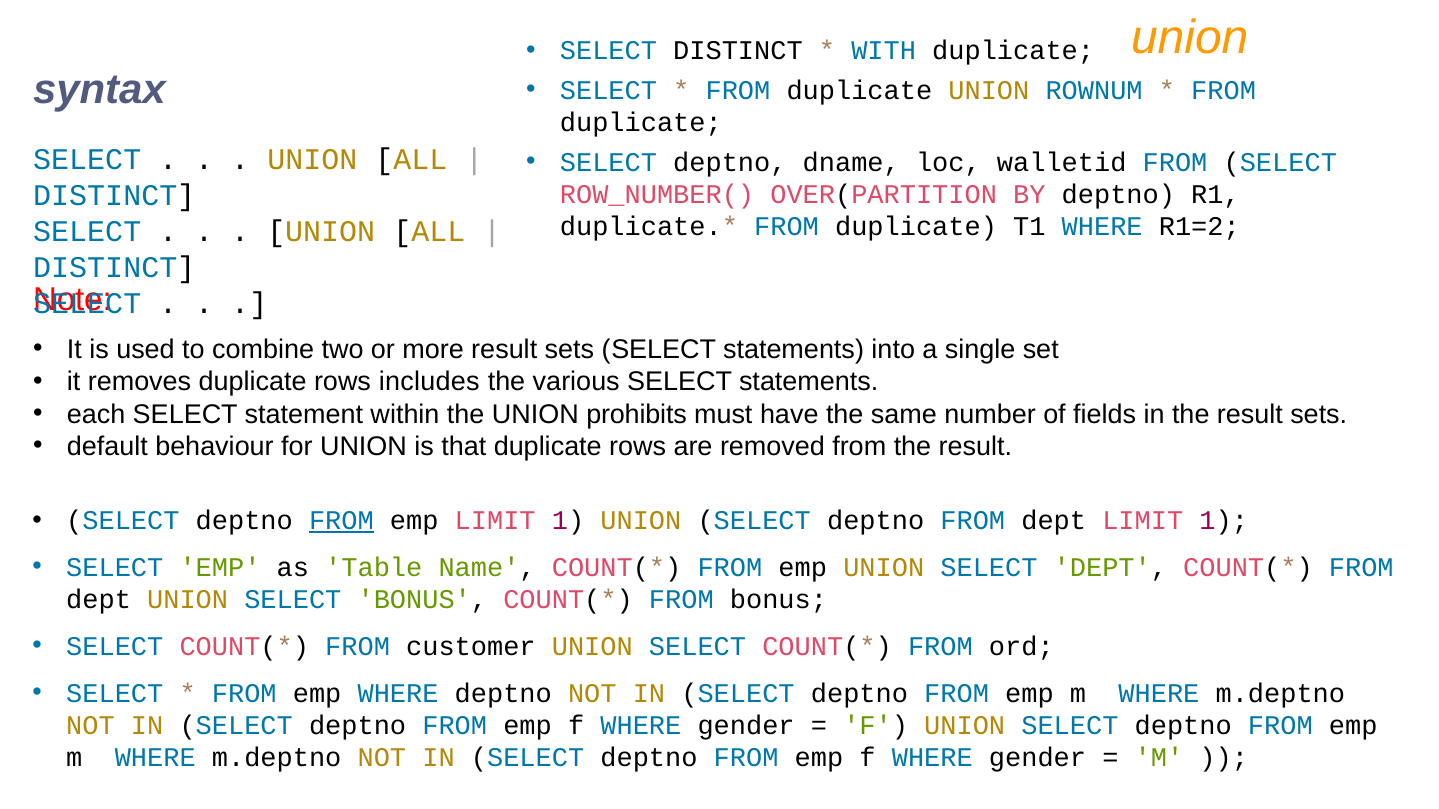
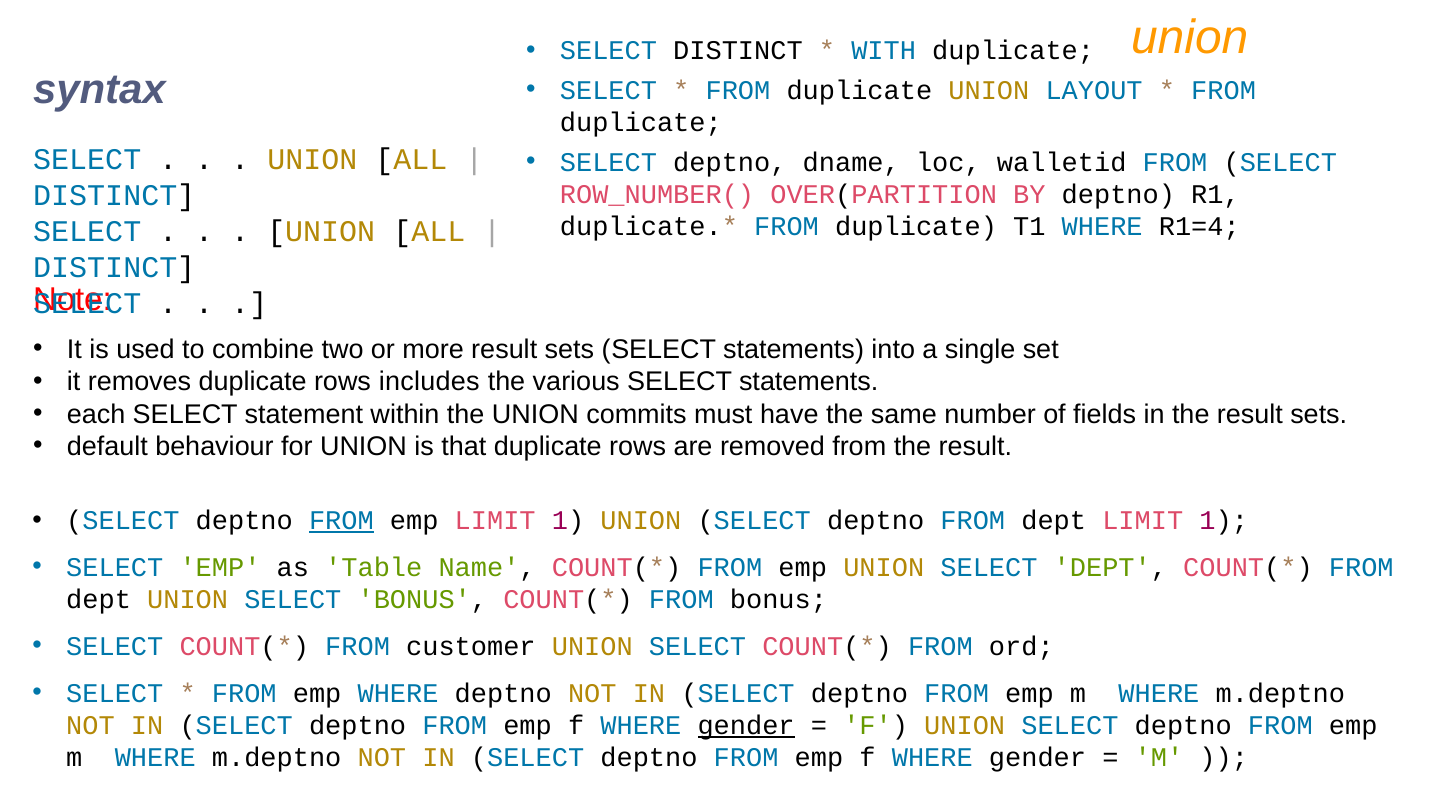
ROWNUM: ROWNUM -> LAYOUT
R1=2: R1=2 -> R1=4
prohibits: prohibits -> commits
gender at (746, 726) underline: none -> present
